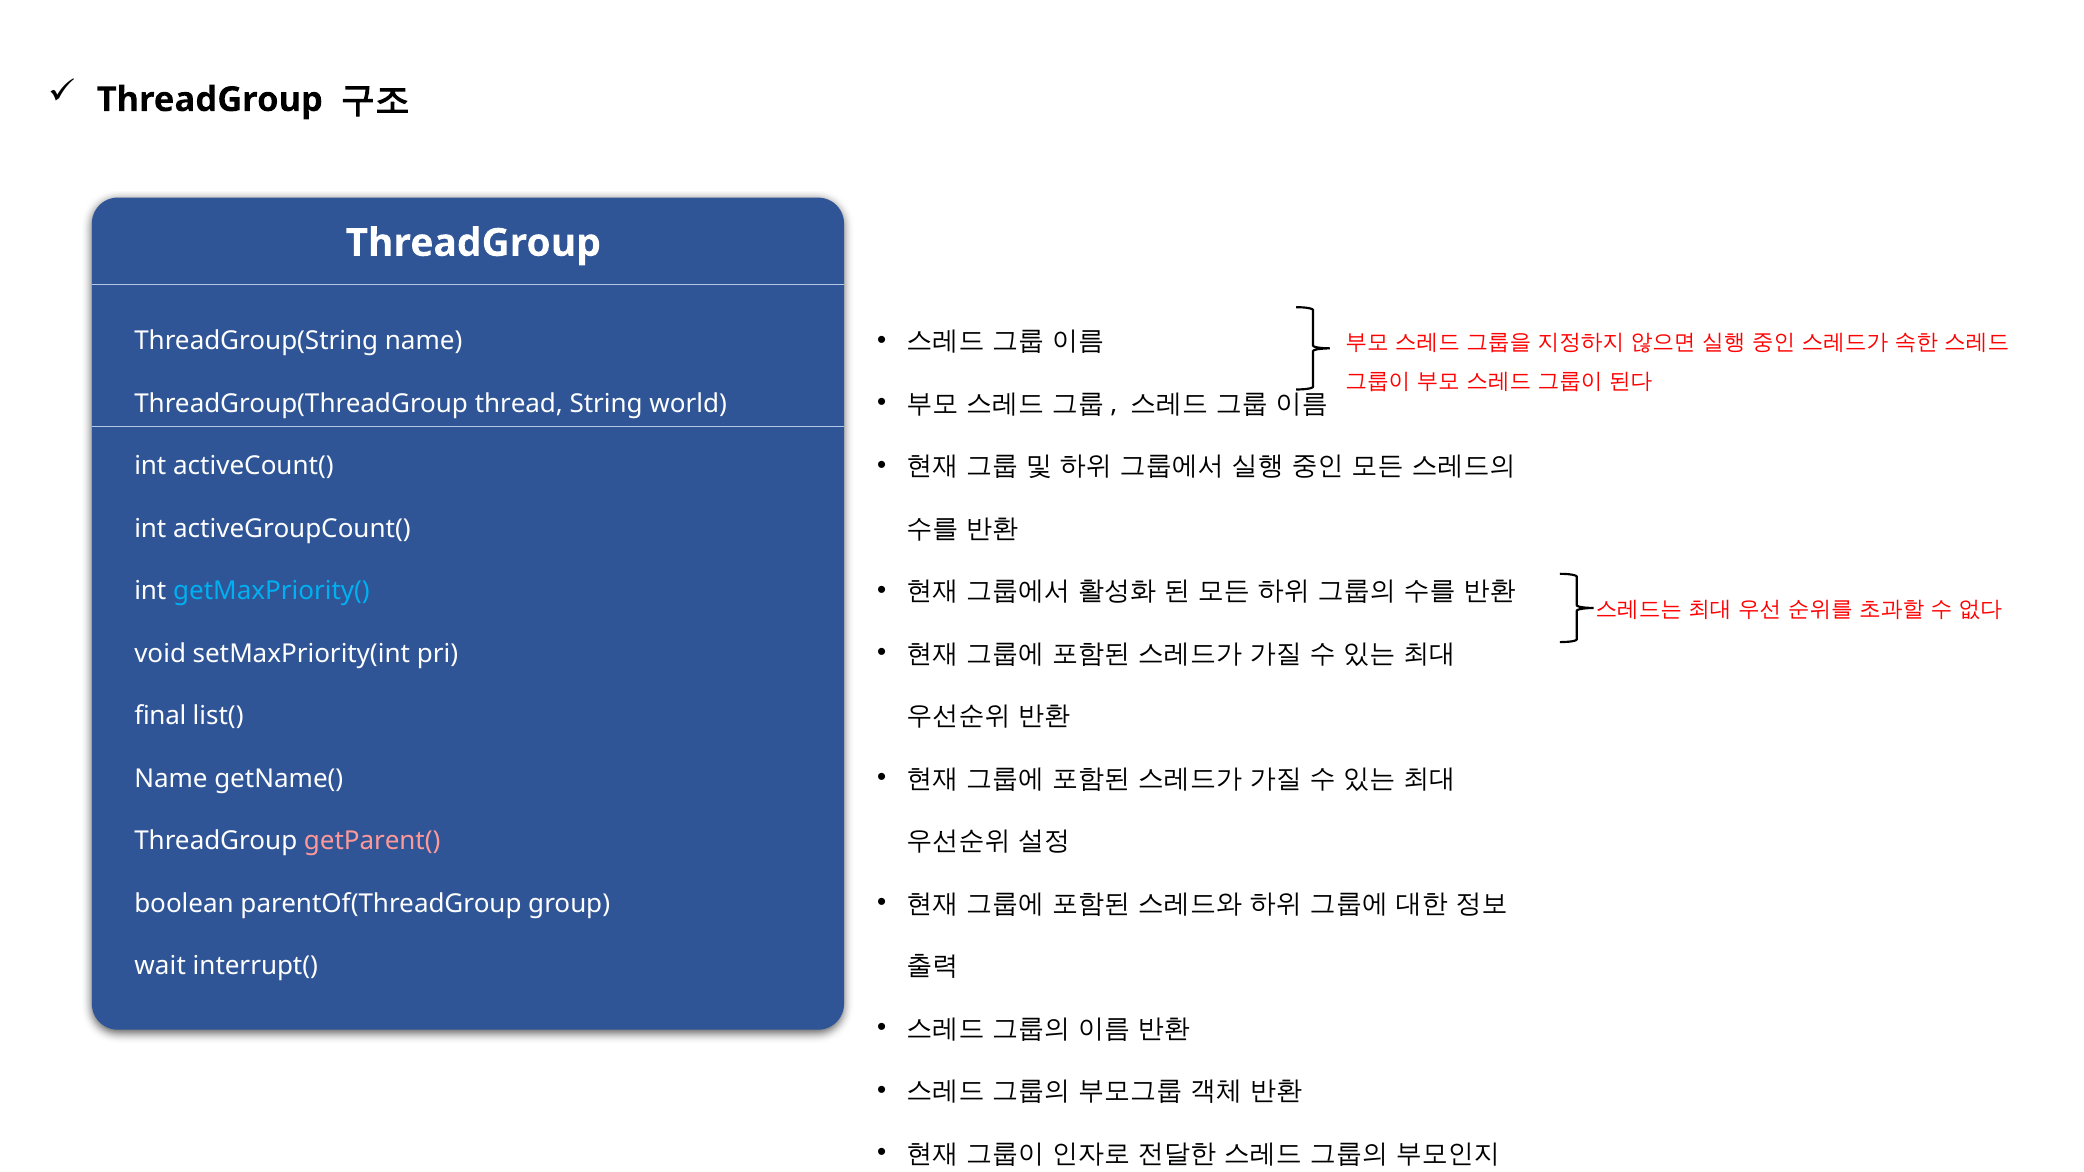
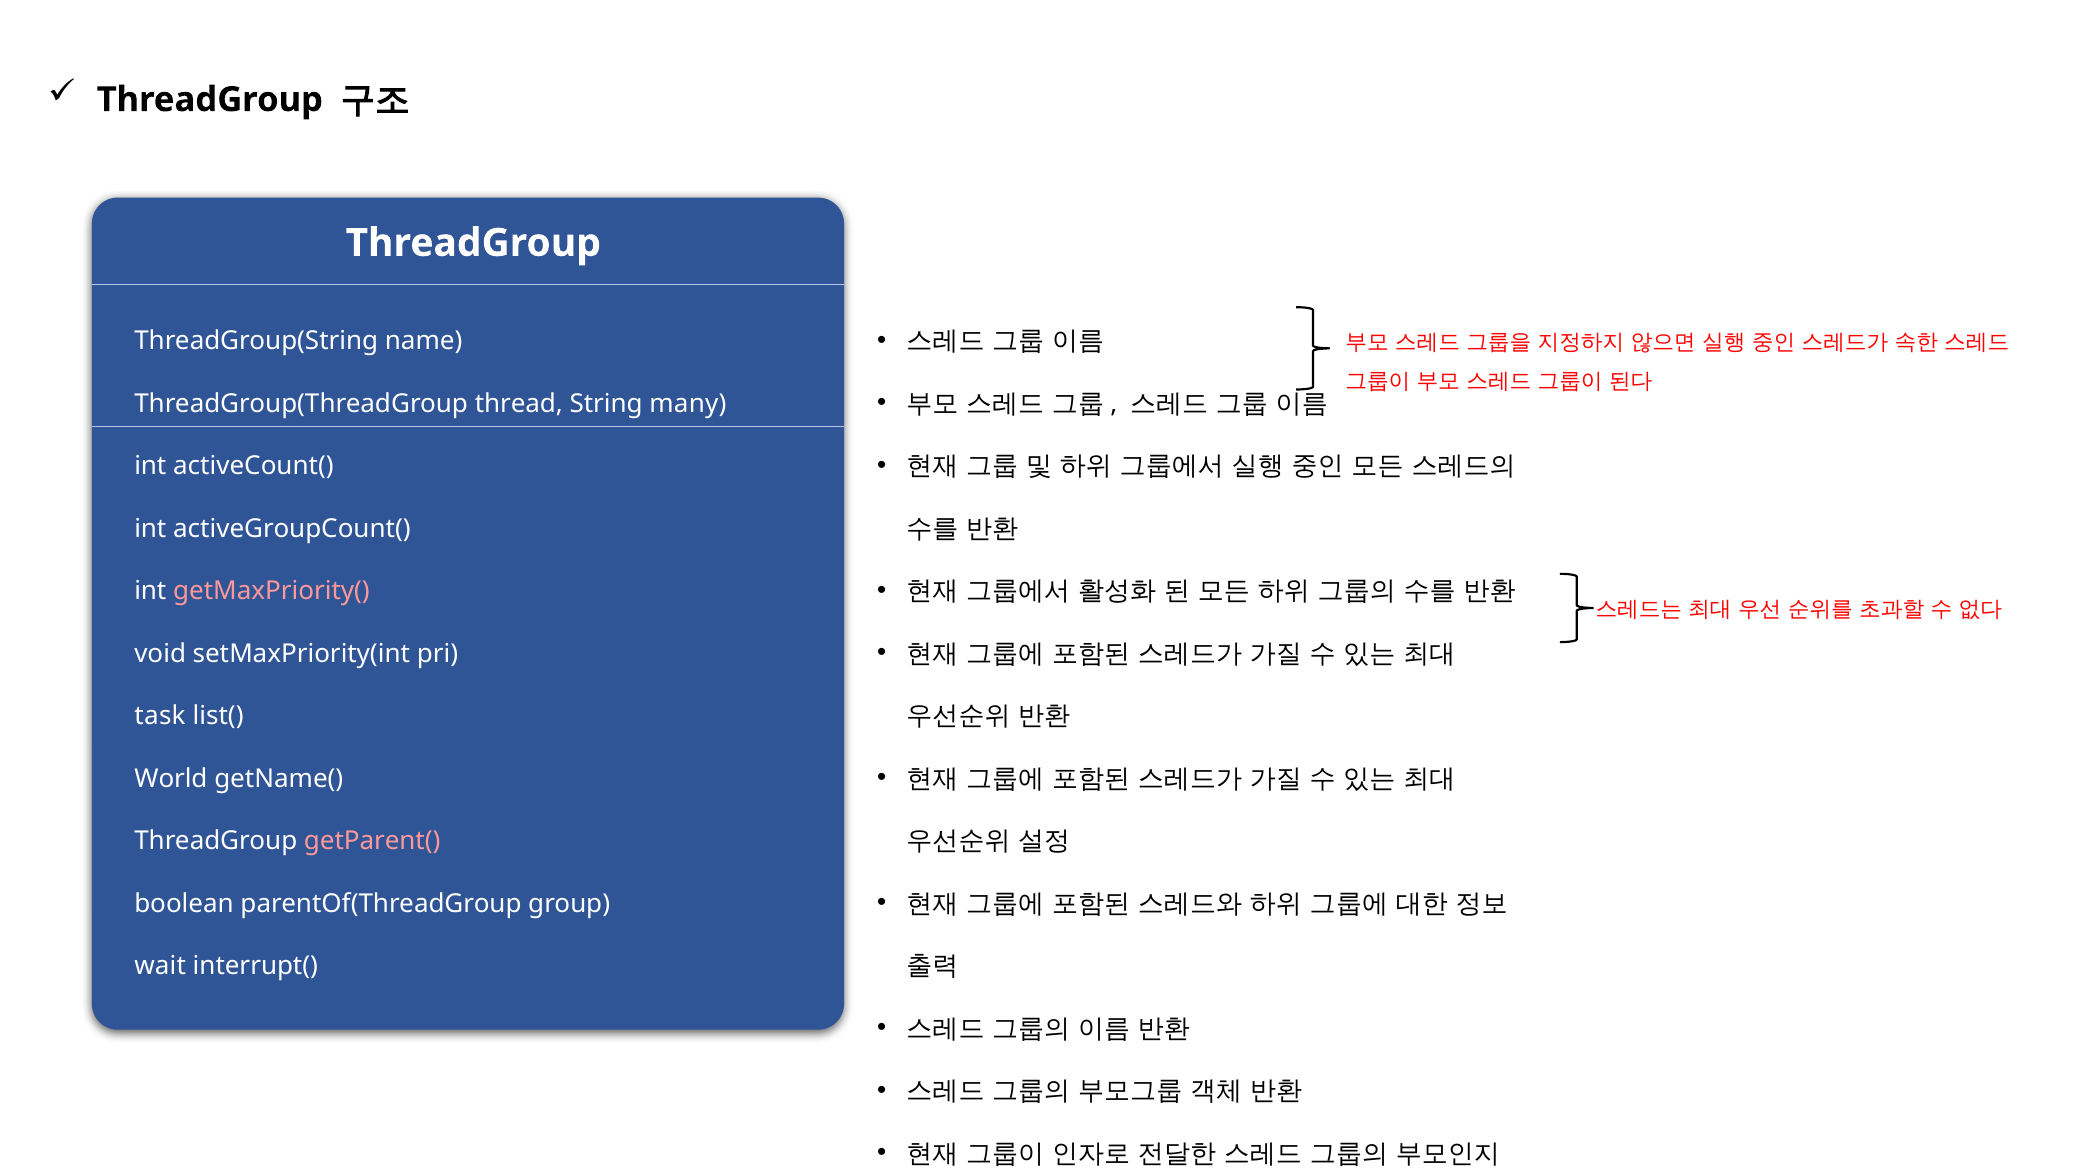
world: world -> many
getMaxPriority( colour: light blue -> pink
final: final -> task
Name at (171, 779): Name -> World
